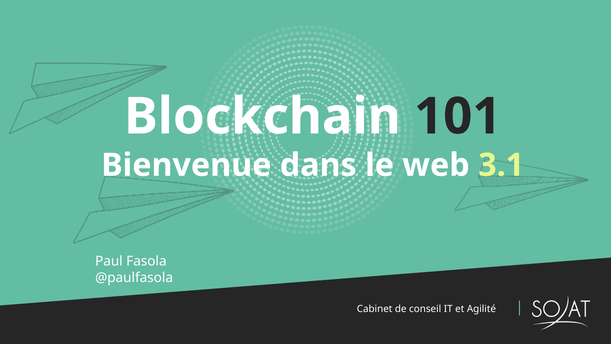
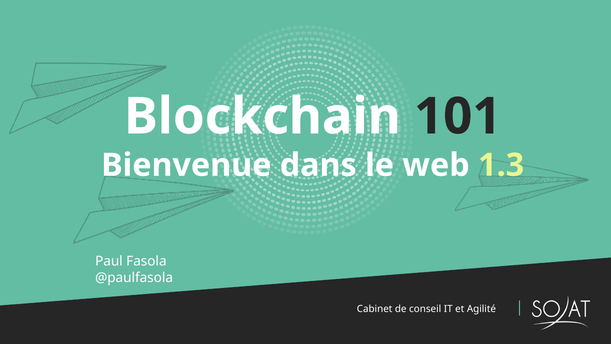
3.1: 3.1 -> 1.3
